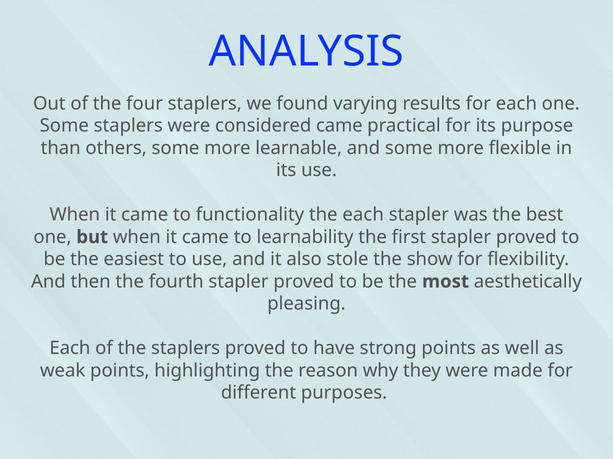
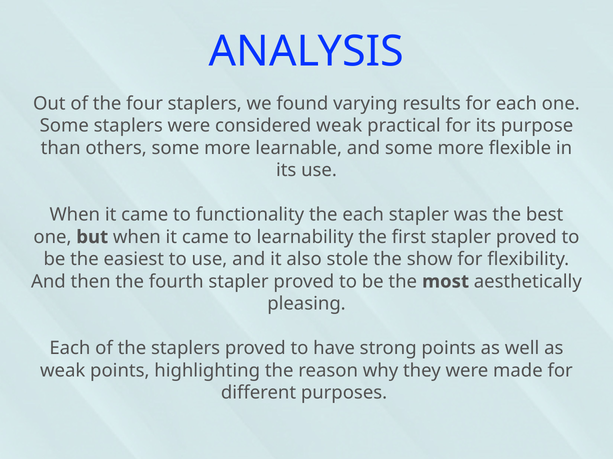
considered came: came -> weak
